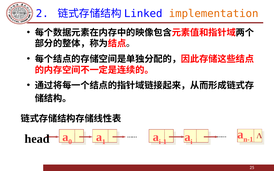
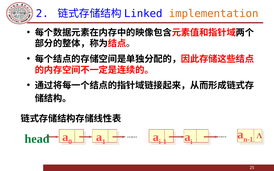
head colour: black -> green
